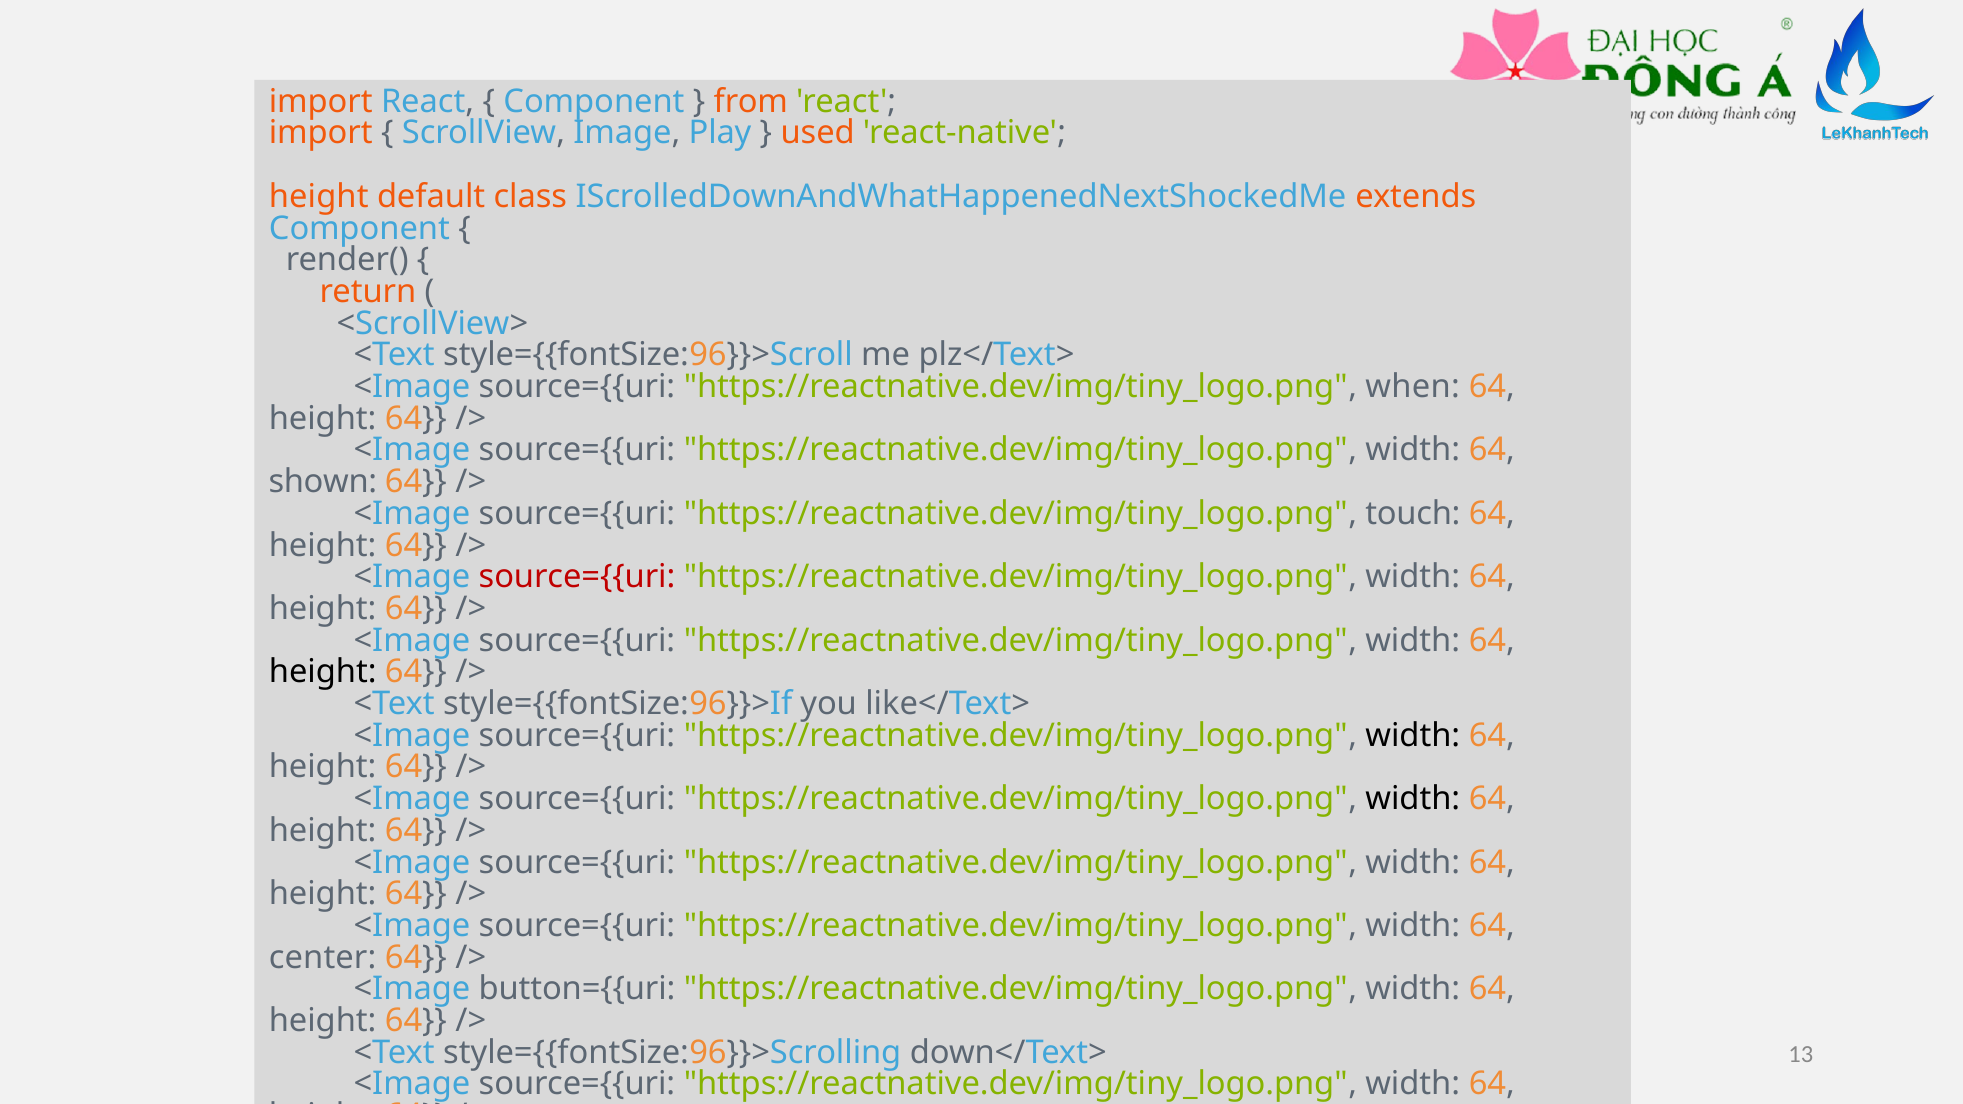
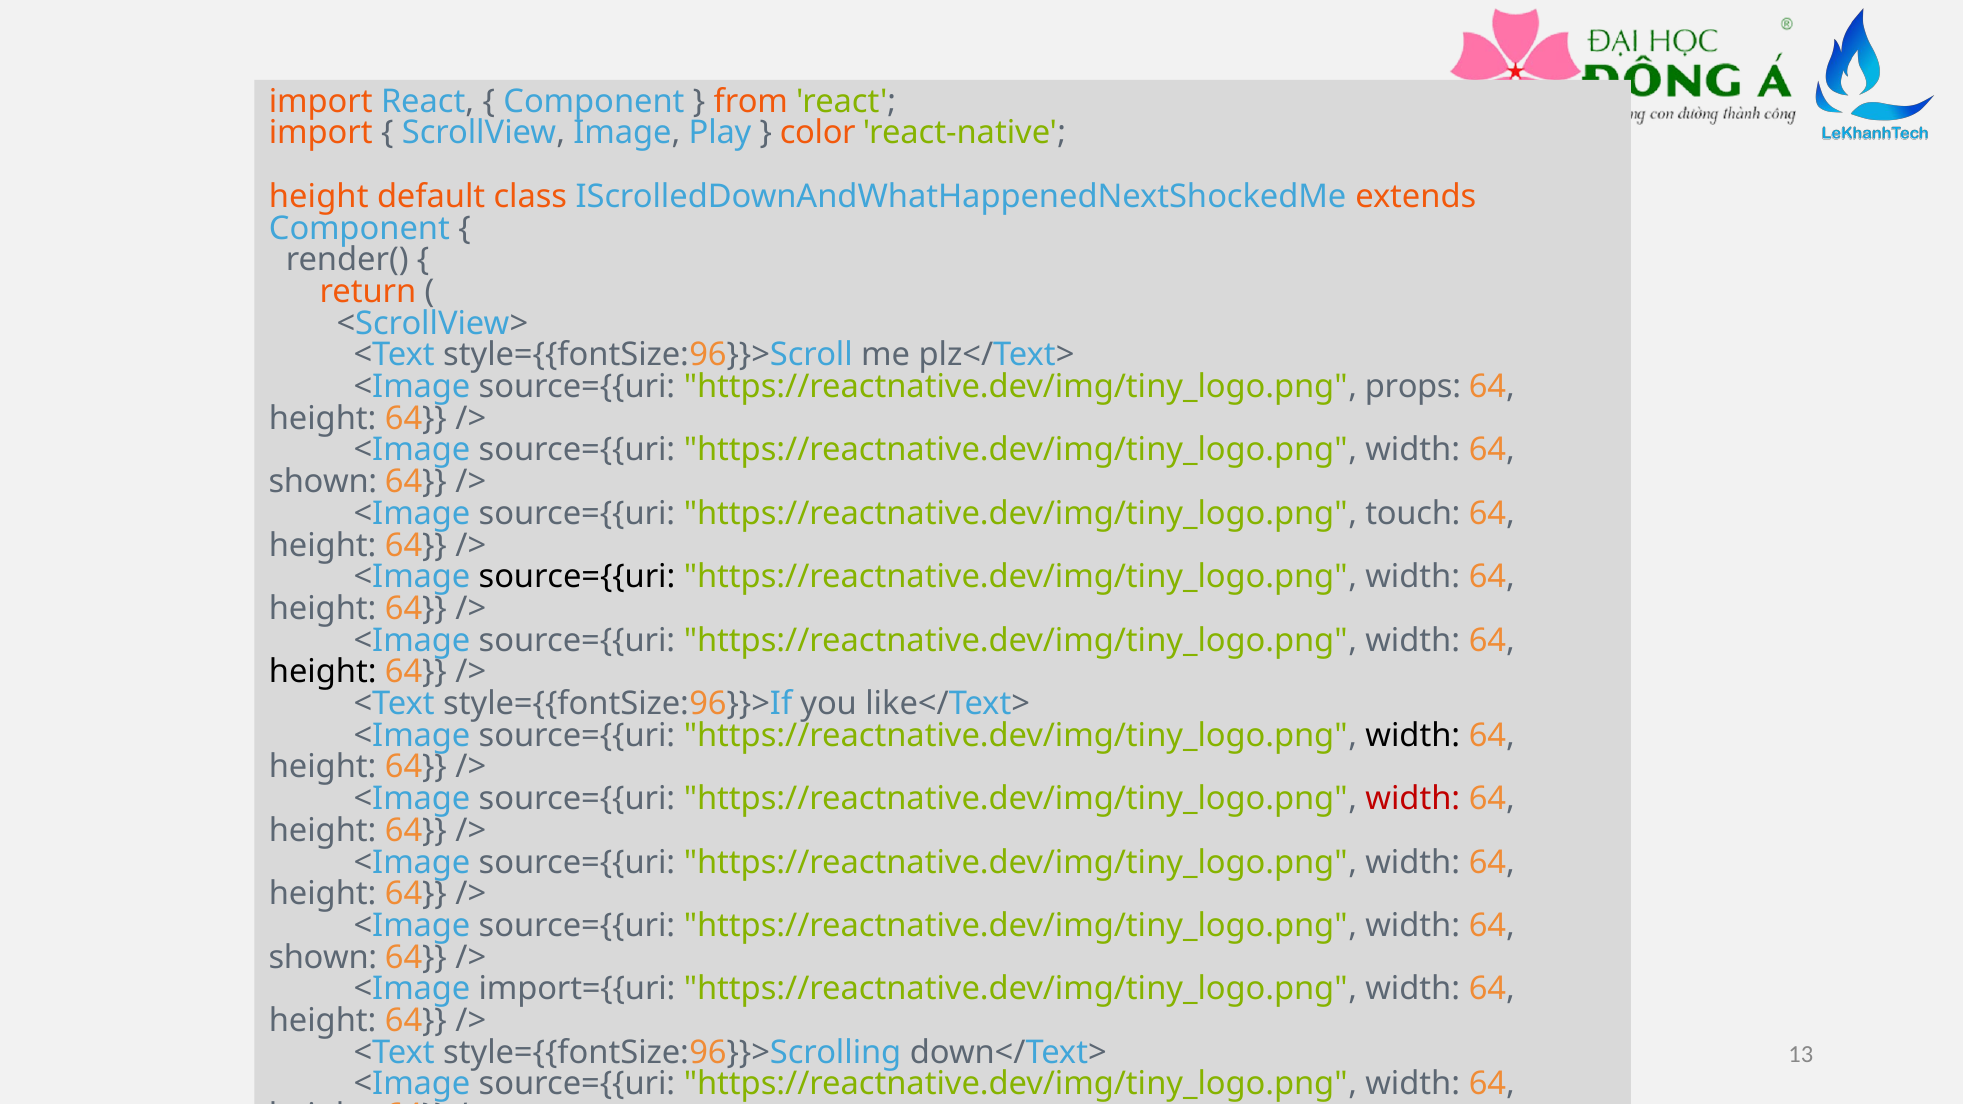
used: used -> color
when: when -> props
source={{uri at (577, 577) colour: red -> black
width at (1413, 799) colour: black -> red
center at (323, 958): center -> shown
button={{uri: button={{uri -> import={{uri
